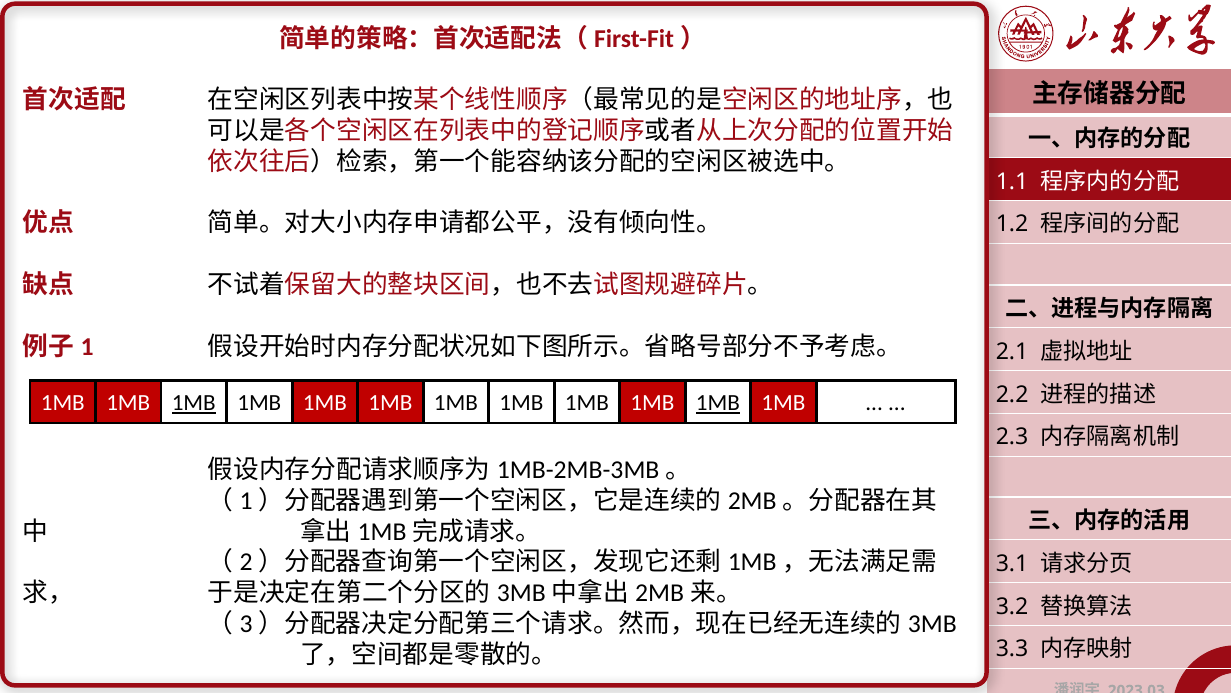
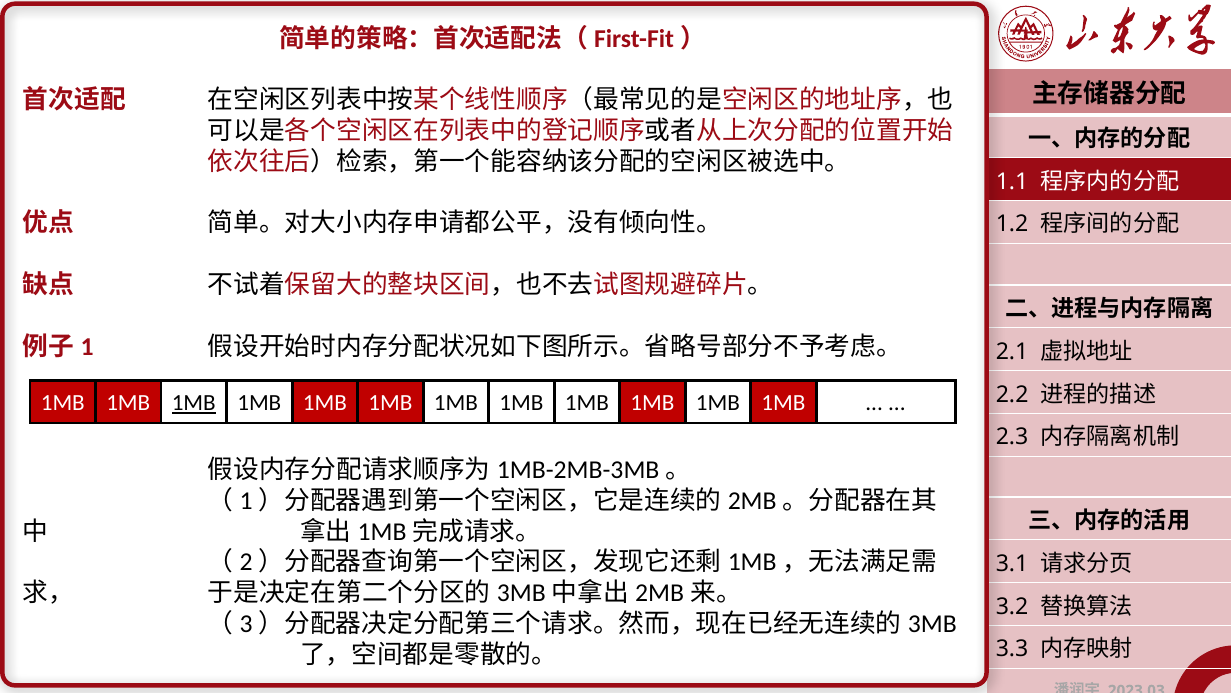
1MB at (718, 403) underline: present -> none
